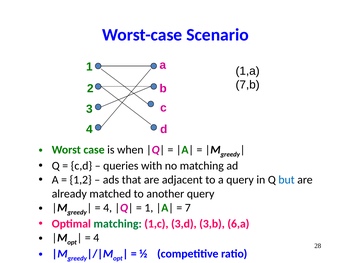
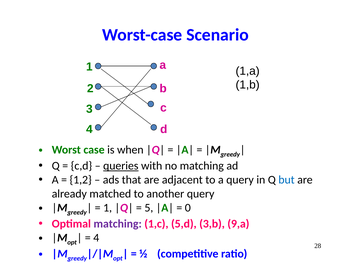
7,b: 7,b -> 1,b
queries underline: none -> present
4 at (108, 208): 4 -> 1
1 at (149, 208): 1 -> 5
7: 7 -> 0
matching at (118, 224) colour: green -> purple
3,d: 3,d -> 5,d
6,a: 6,a -> 9,a
